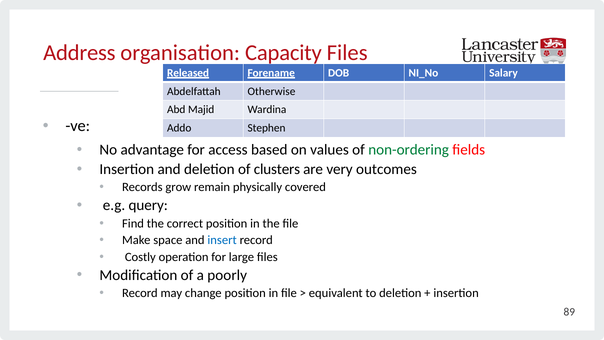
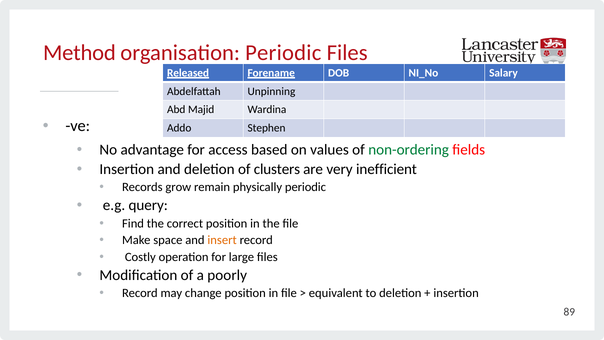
Address: Address -> Method
organisation Capacity: Capacity -> Periodic
Otherwise: Otherwise -> Unpinning
outcomes: outcomes -> inefficient
physically covered: covered -> periodic
insert colour: blue -> orange
